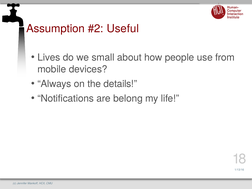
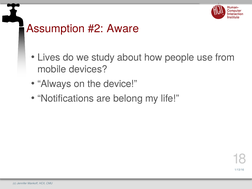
Useful: Useful -> Aware
small: small -> study
details: details -> device
